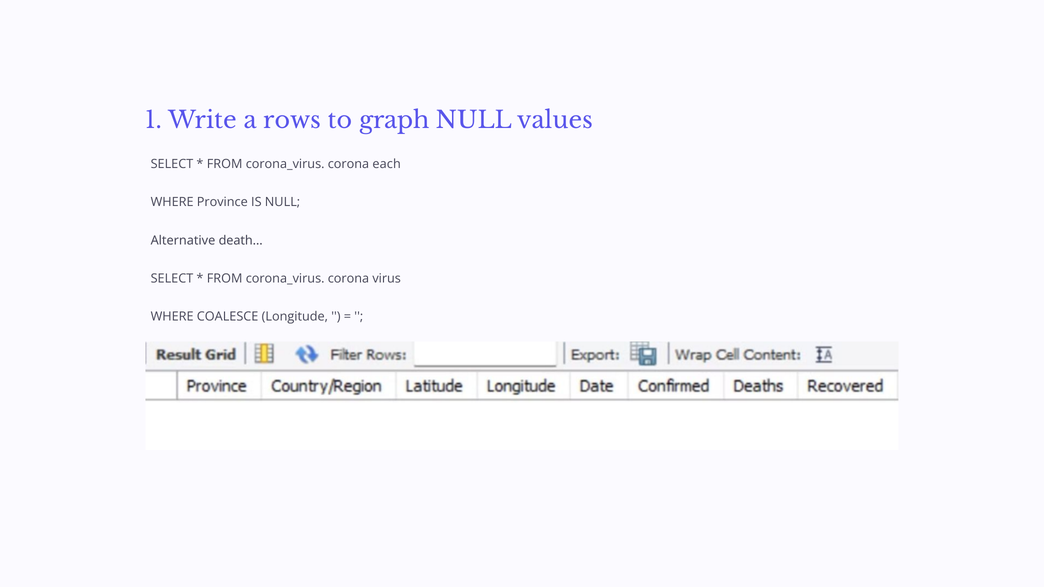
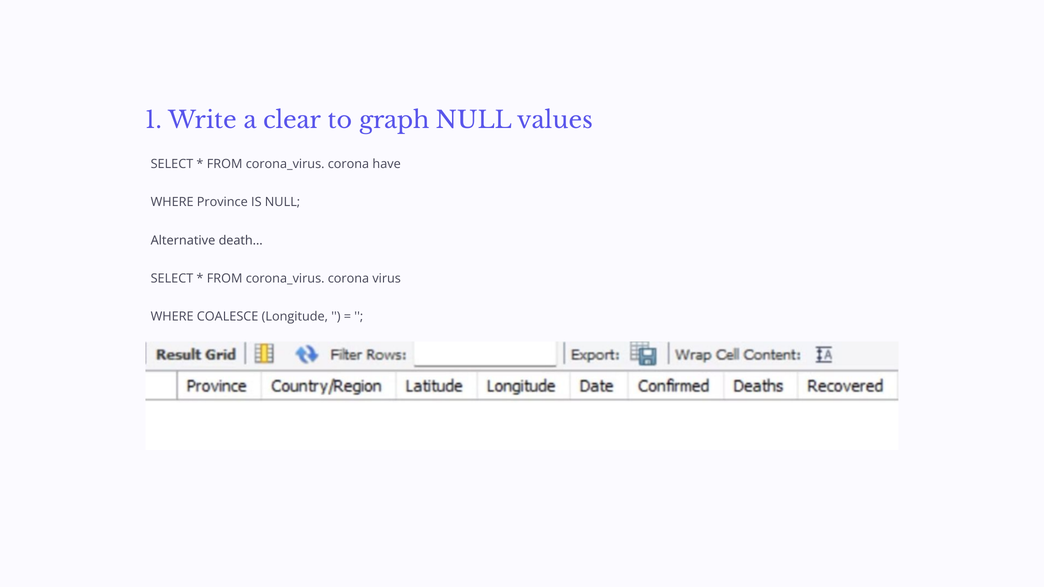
rows: rows -> clear
each: each -> have
